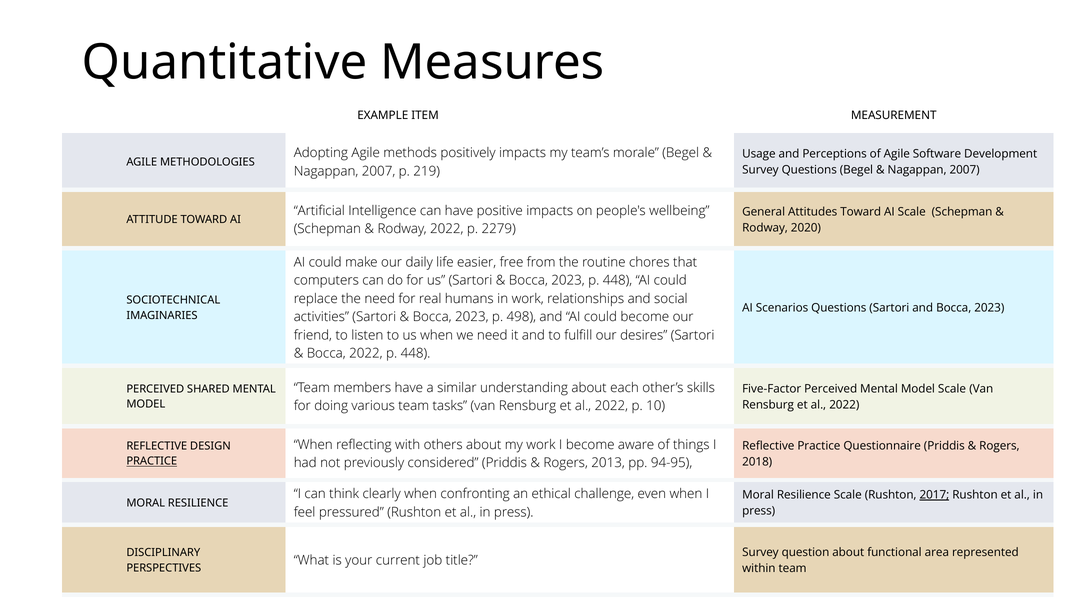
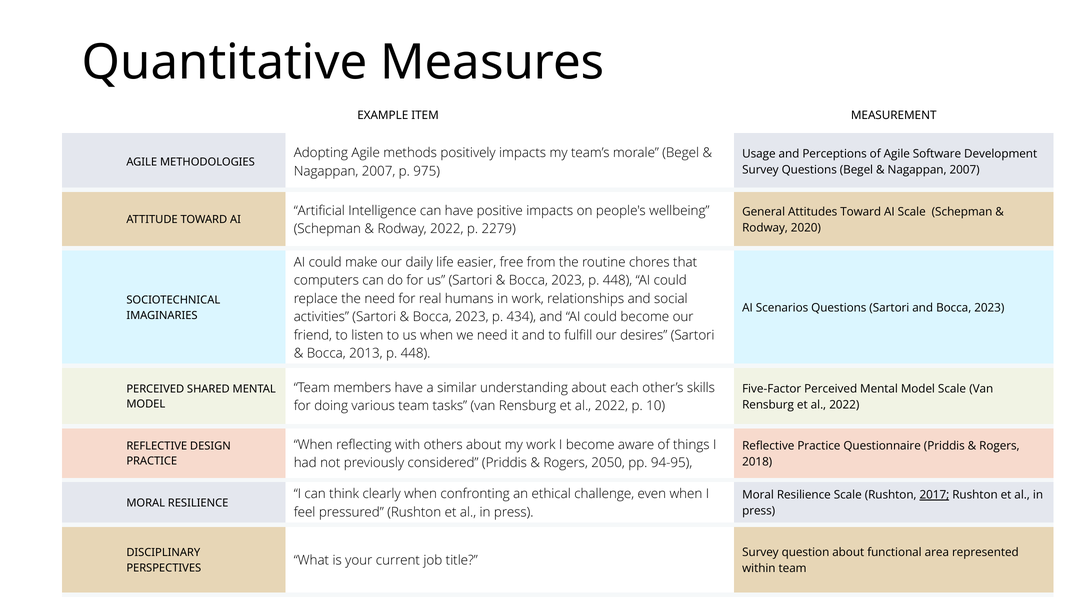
219: 219 -> 975
498: 498 -> 434
Bocca 2022: 2022 -> 2013
2013: 2013 -> 2050
PRACTICE at (152, 461) underline: present -> none
